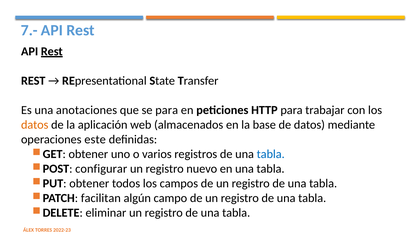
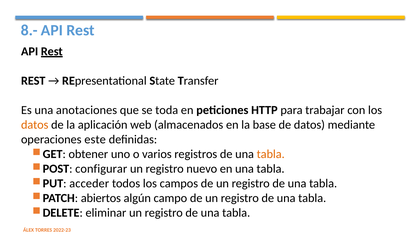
7.-: 7.- -> 8.-
se para: para -> toda
tabla at (271, 154) colour: blue -> orange
PUT obtener: obtener -> acceder
facilitan: facilitan -> abiertos
